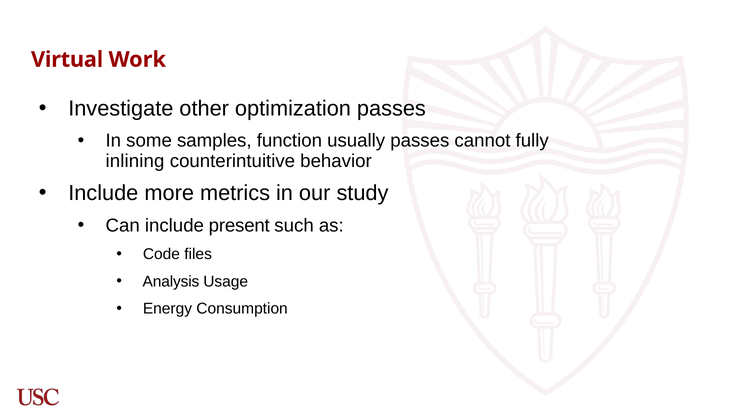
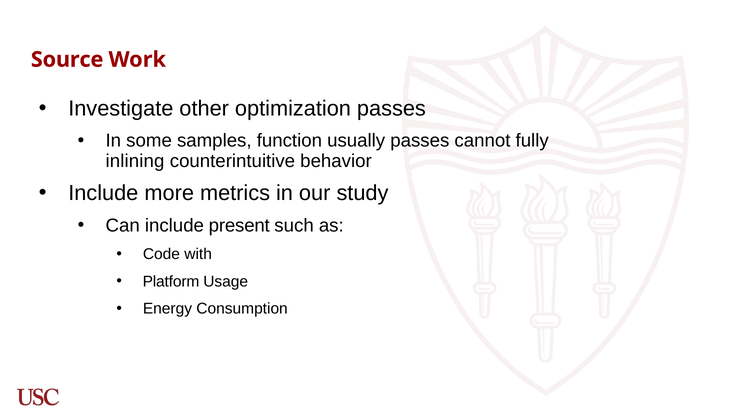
Virtual: Virtual -> Source
files: files -> with
Analysis: Analysis -> Platform
